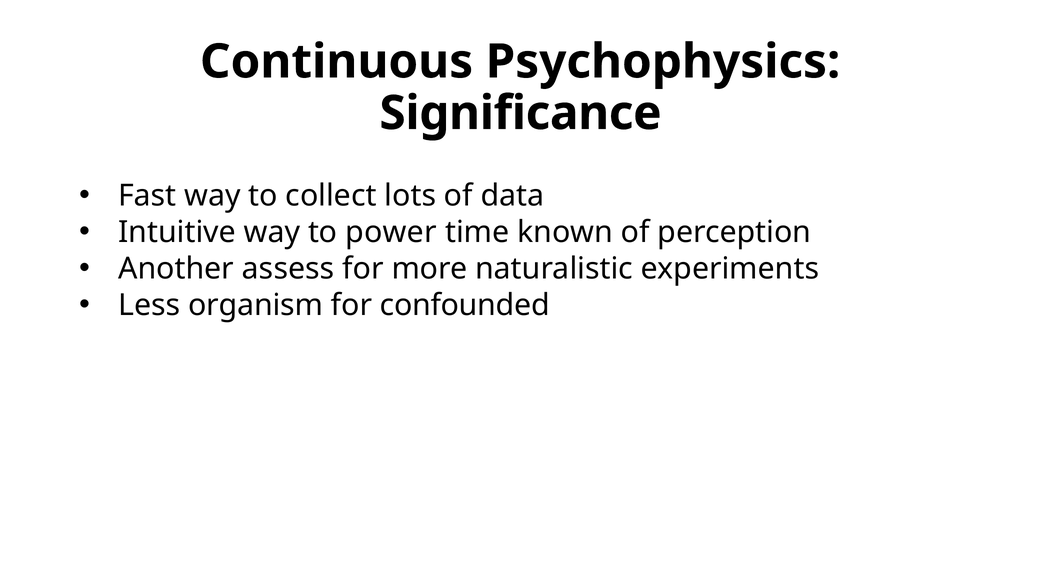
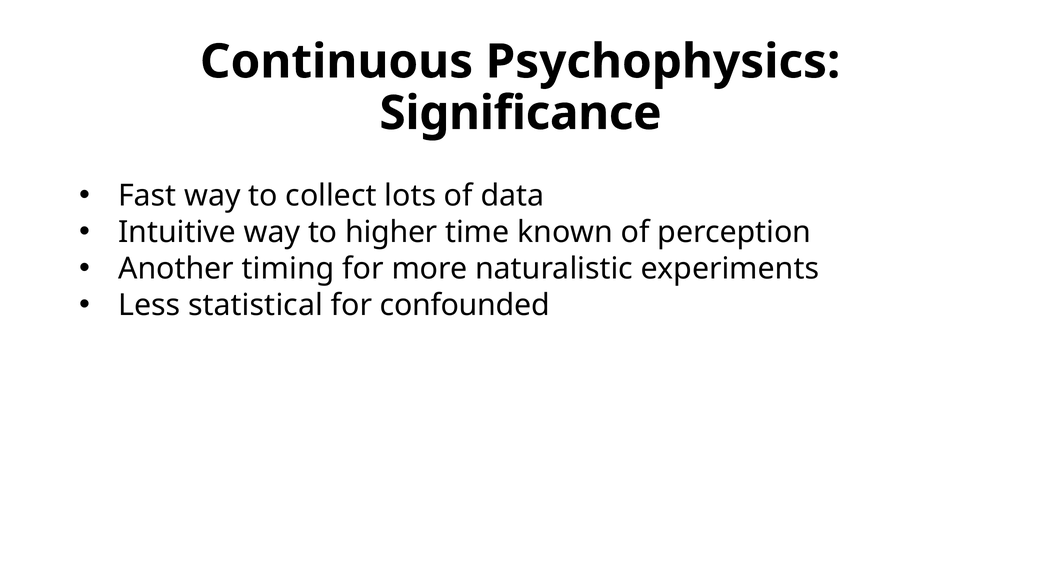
power: power -> higher
assess: assess -> timing
organism: organism -> statistical
